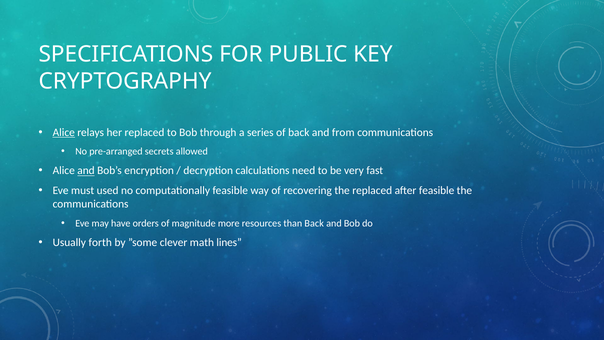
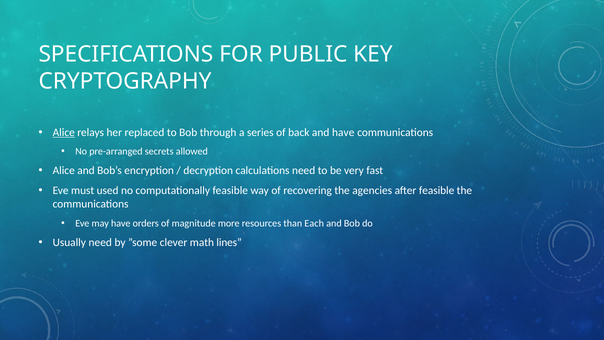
and from: from -> have
and at (86, 171) underline: present -> none
the replaced: replaced -> agencies
than Back: Back -> Each
Usually forth: forth -> need
